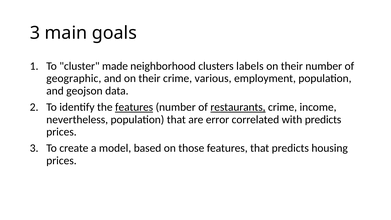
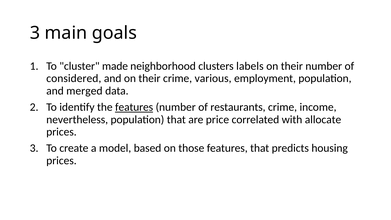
geographic: geographic -> considered
geojson: geojson -> merged
restaurants underline: present -> none
error: error -> price
with predicts: predicts -> allocate
